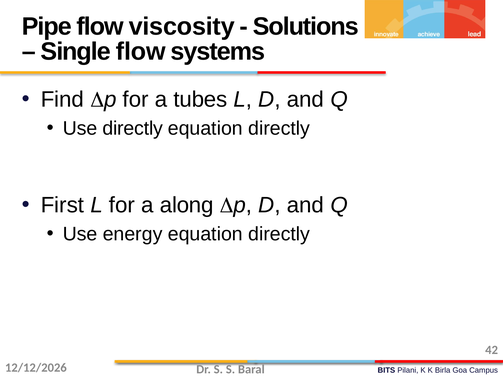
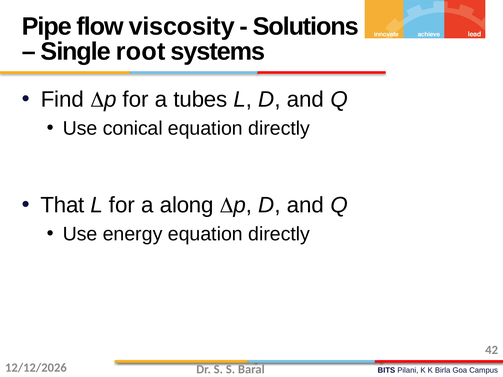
Single flow: flow -> root
Use directly: directly -> conical
First: First -> That
